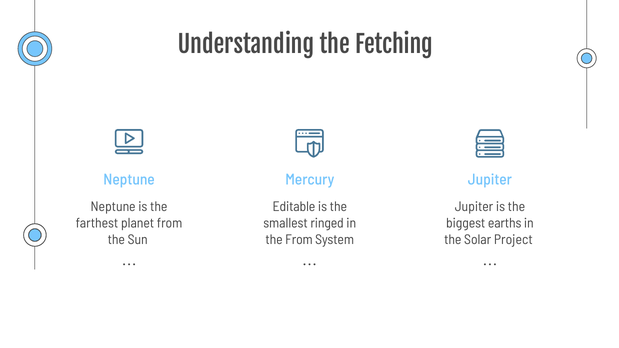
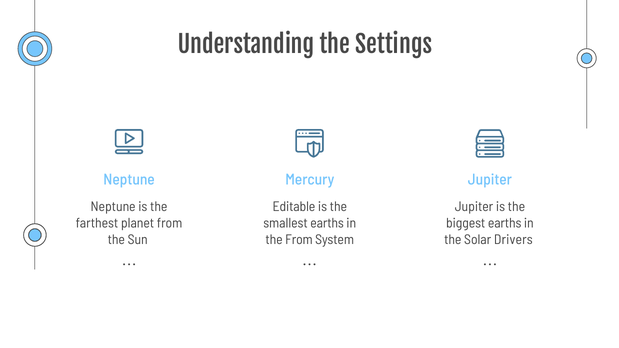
Fetching: Fetching -> Settings
smallest ringed: ringed -> earths
Project: Project -> Drivers
